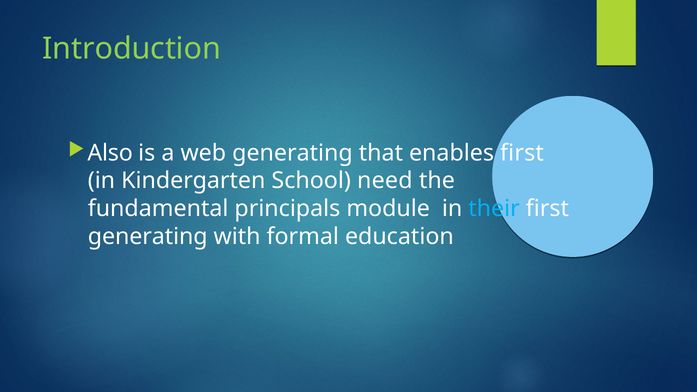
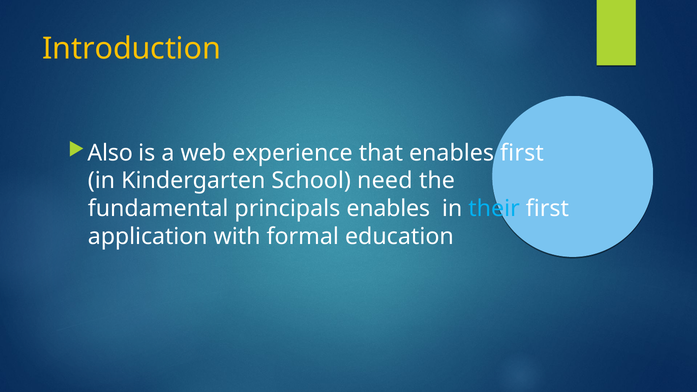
Introduction colour: light green -> yellow
web generating: generating -> experience
principals module: module -> enables
generating at (148, 237): generating -> application
